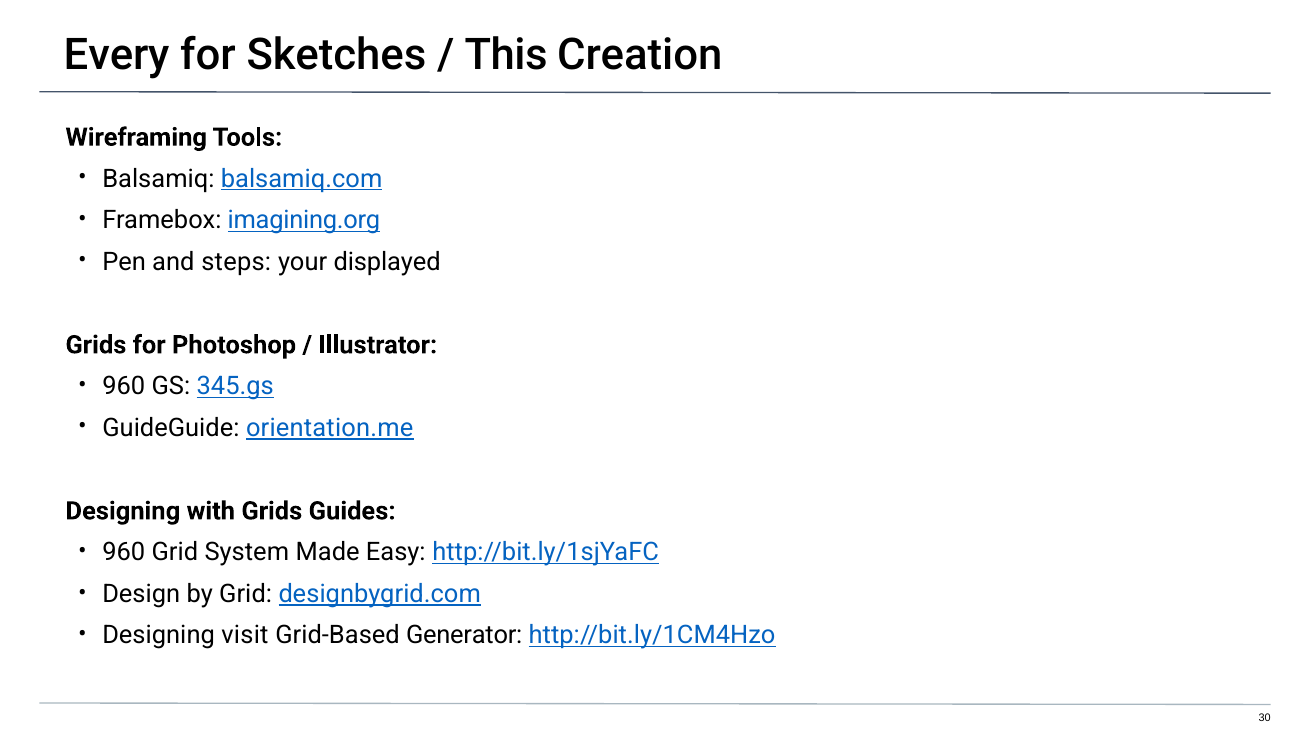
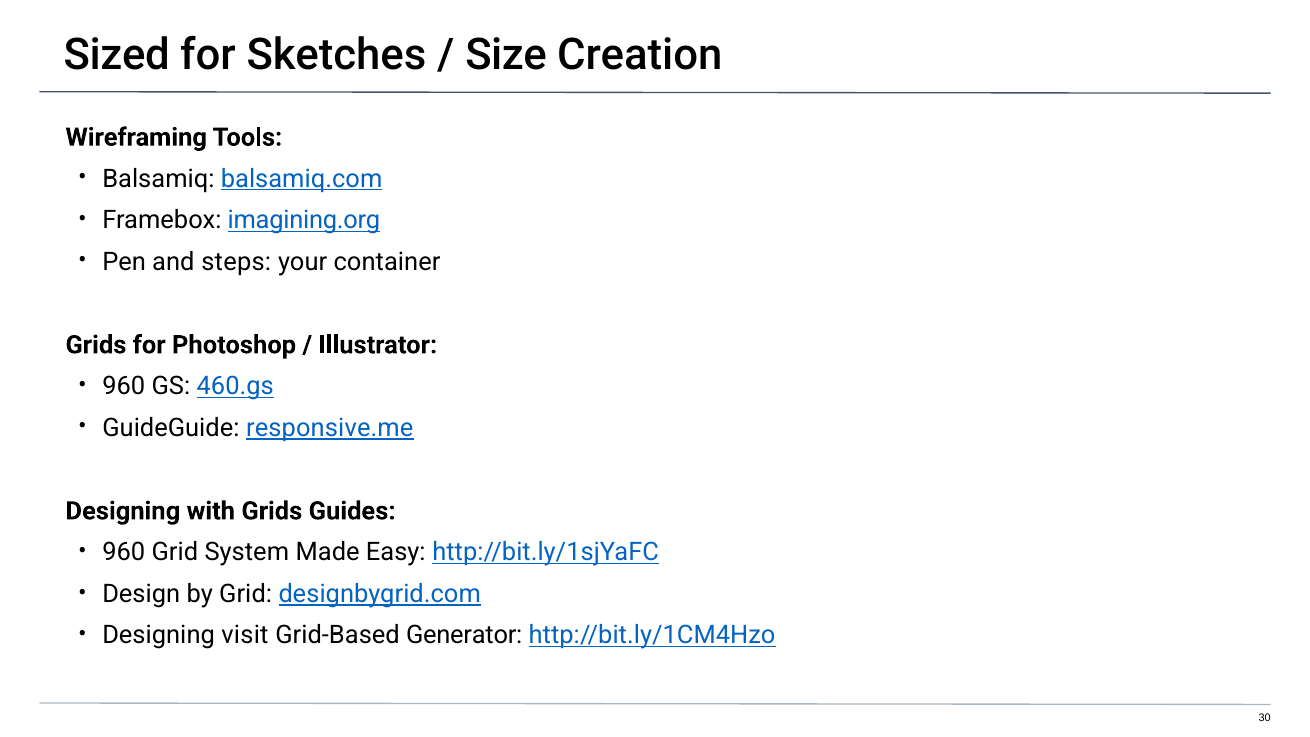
Every: Every -> Sized
This: This -> Size
displayed: displayed -> container
345.gs: 345.gs -> 460.gs
orientation.me: orientation.me -> responsive.me
